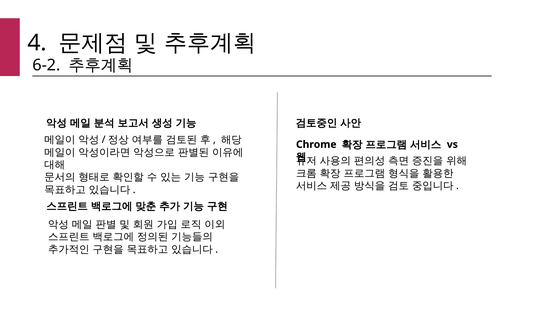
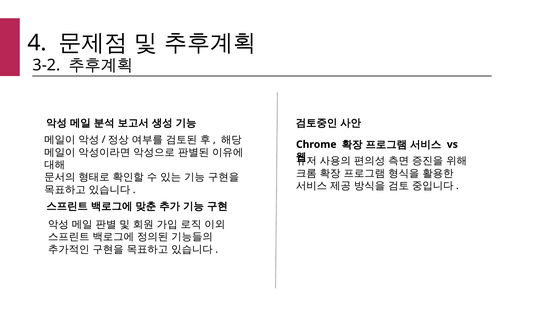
6-2: 6-2 -> 3-2
